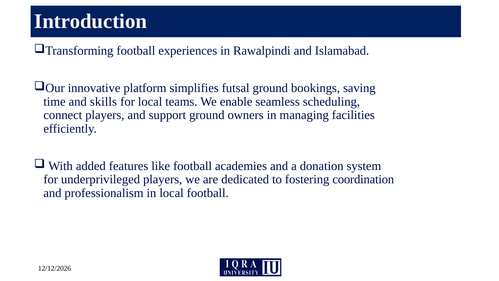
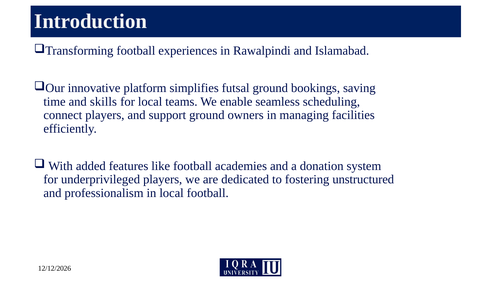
coordination: coordination -> unstructured
